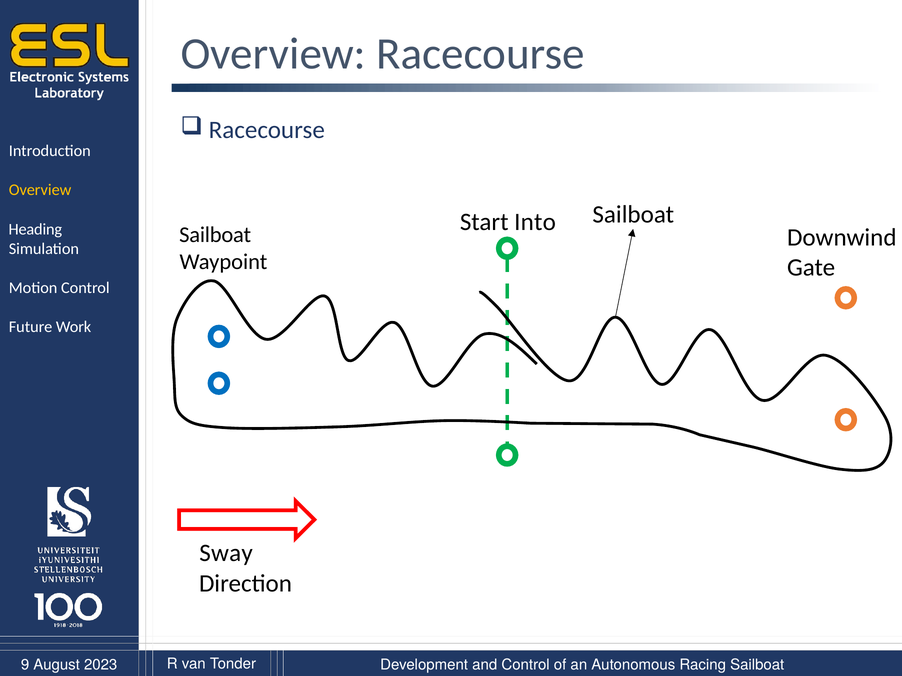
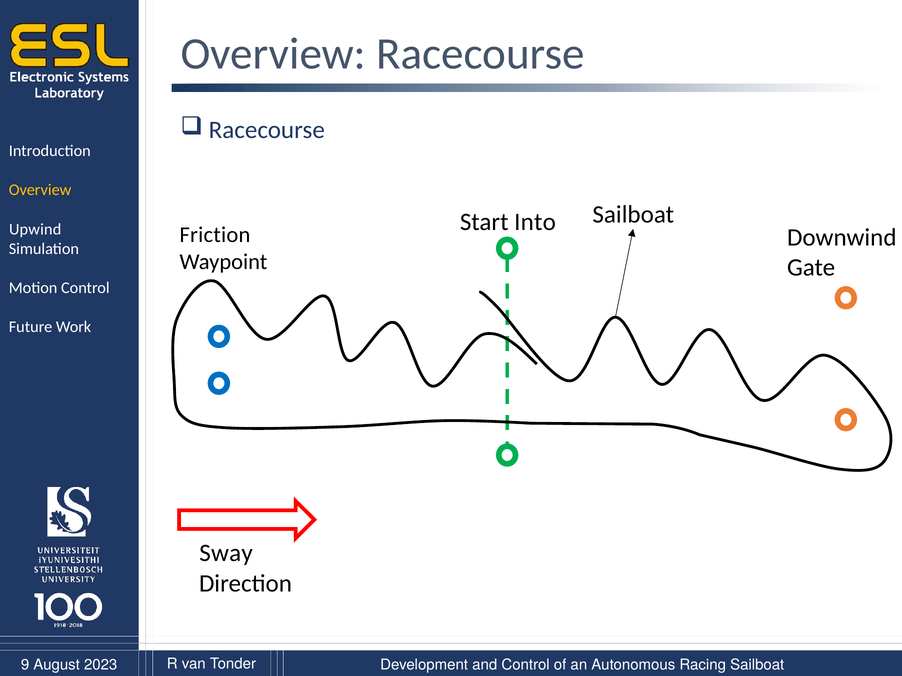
Heading: Heading -> Upwind
Sailboat at (215, 235): Sailboat -> Friction
